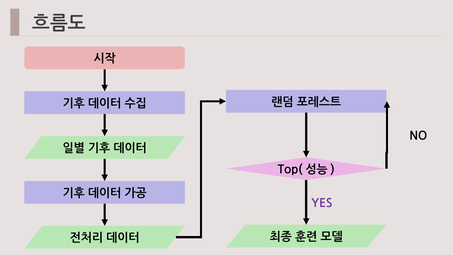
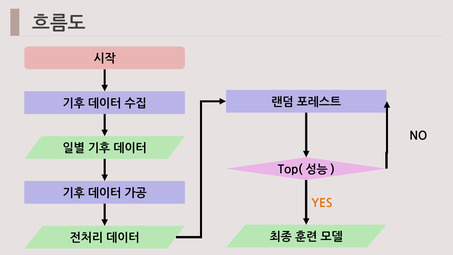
YES colour: purple -> orange
